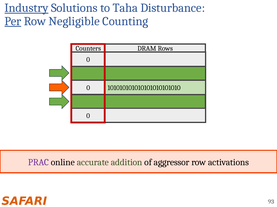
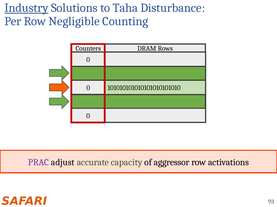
Per underline: present -> none
online: online -> adjust
addition: addition -> capacity
